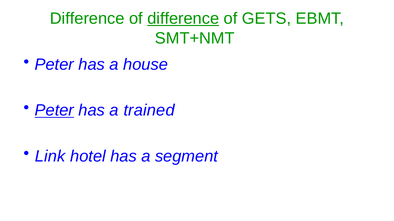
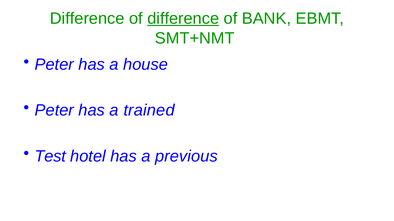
GETS: GETS -> BANK
Peter at (54, 111) underline: present -> none
Link: Link -> Test
segment: segment -> previous
